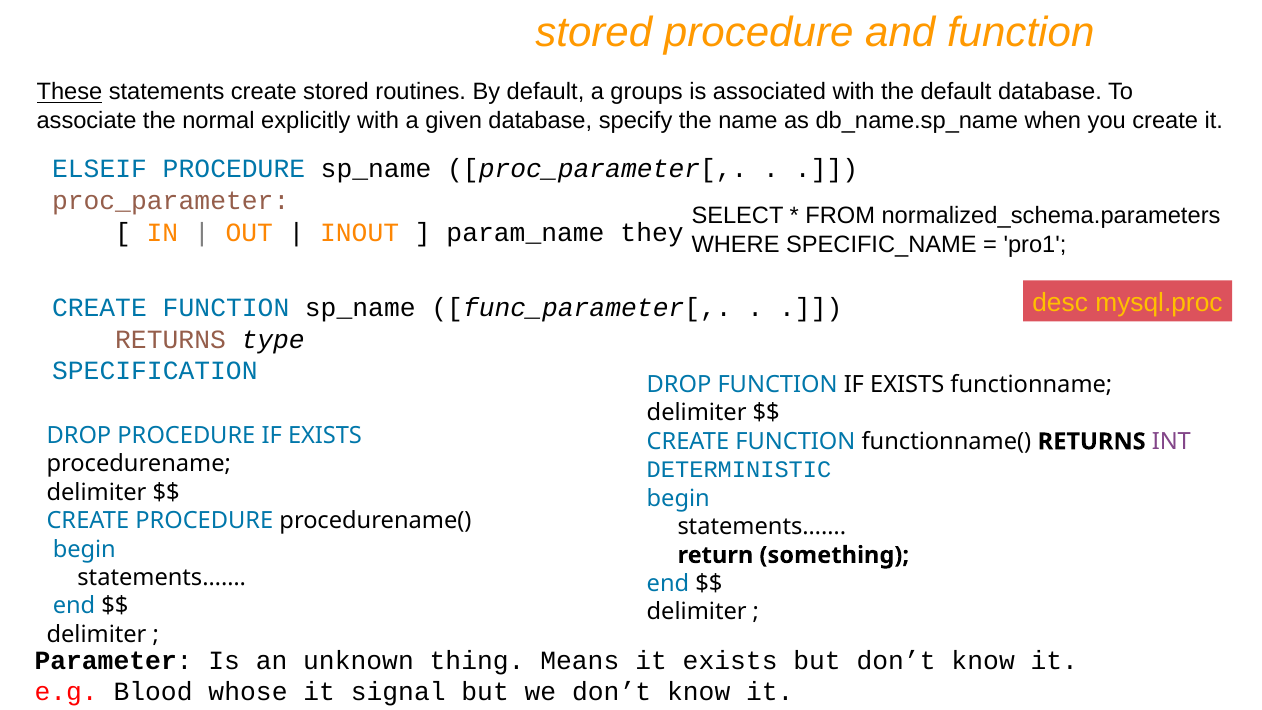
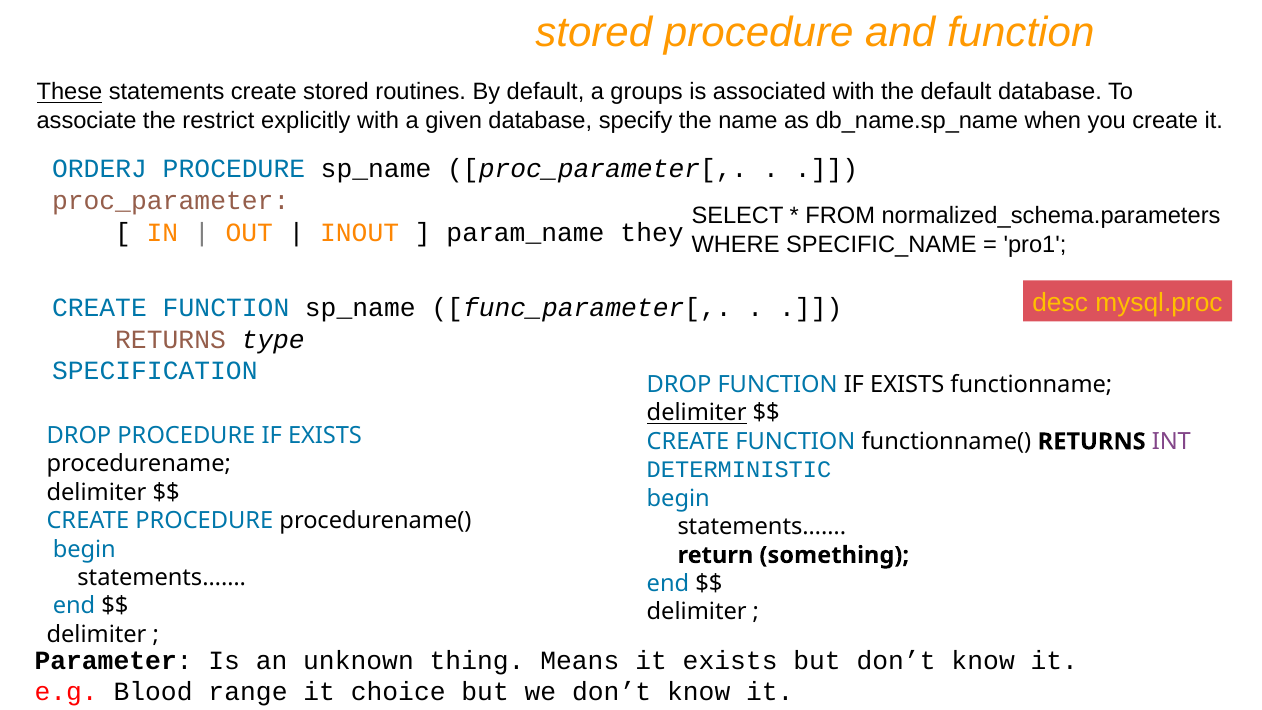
normal: normal -> restrict
ELSEIF: ELSEIF -> ORDERJ
delimiter at (697, 413) underline: none -> present
whose: whose -> range
signal: signal -> choice
